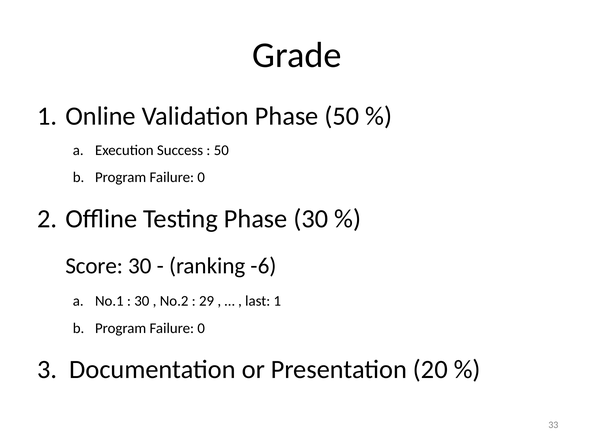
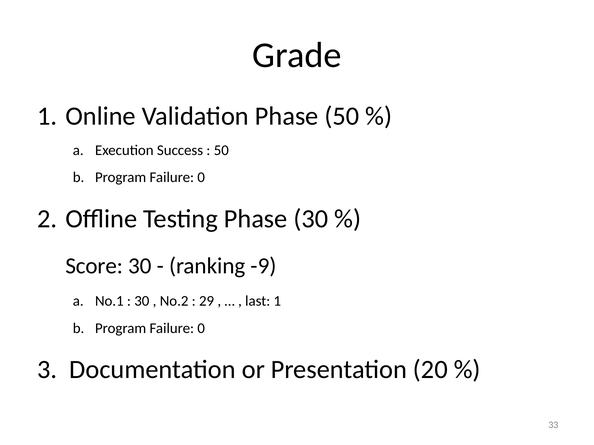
-6: -6 -> -9
